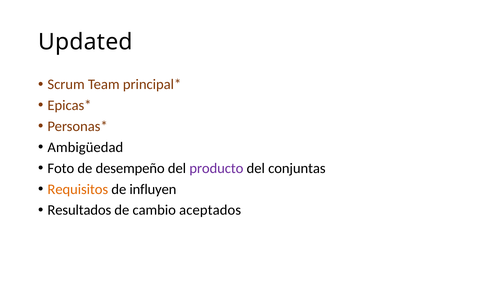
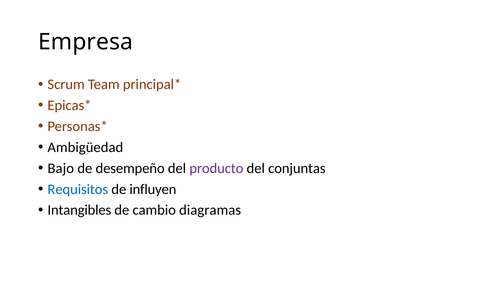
Updated: Updated -> Empresa
Foto: Foto -> Bajo
Requisitos colour: orange -> blue
Resultados: Resultados -> Intangibles
aceptados: aceptados -> diagramas
